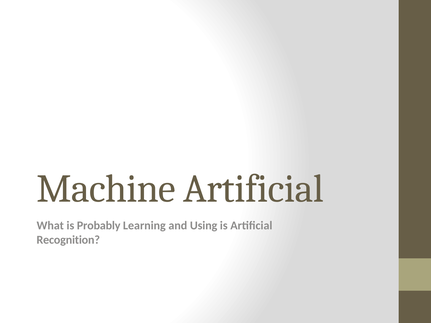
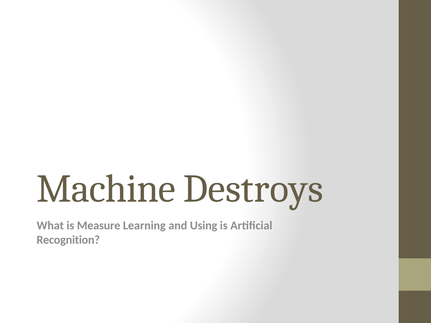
Machine Artificial: Artificial -> Destroys
Probably: Probably -> Measure
